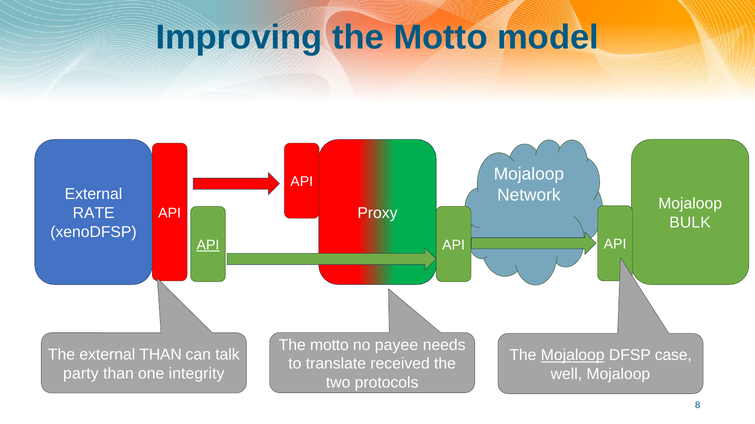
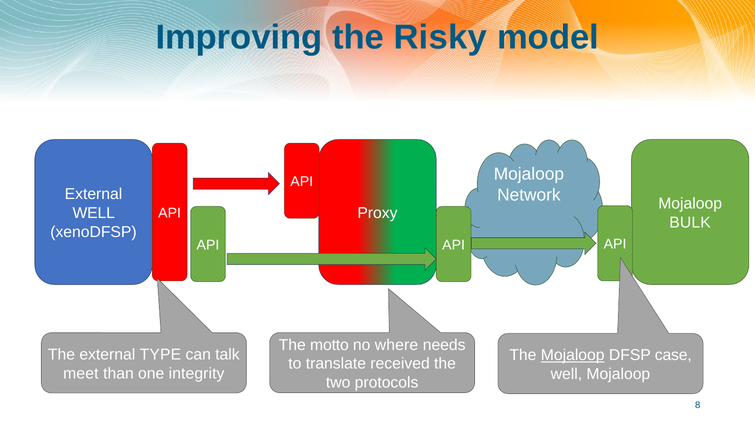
Improving the Motto: Motto -> Risky
RATE at (94, 213): RATE -> WELL
API at (208, 245) underline: present -> none
payee: payee -> where
external THAN: THAN -> TYPE
party: party -> meet
